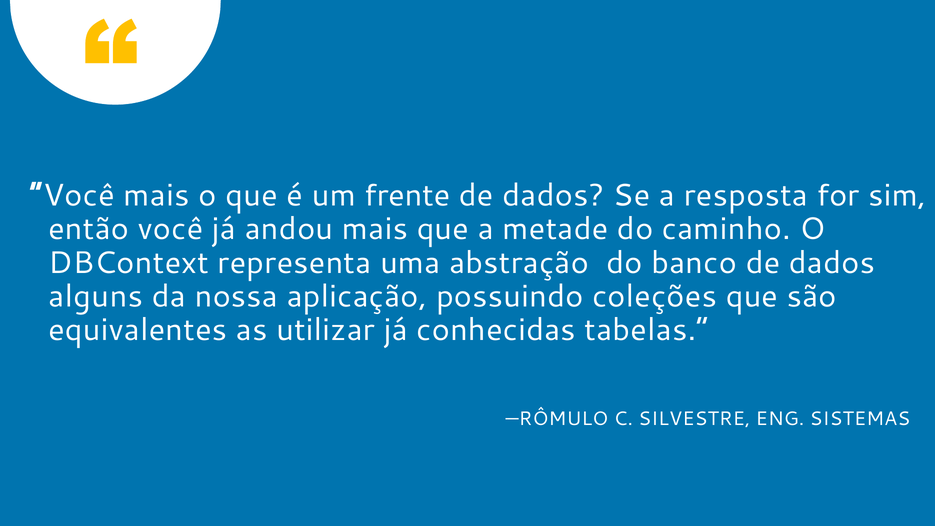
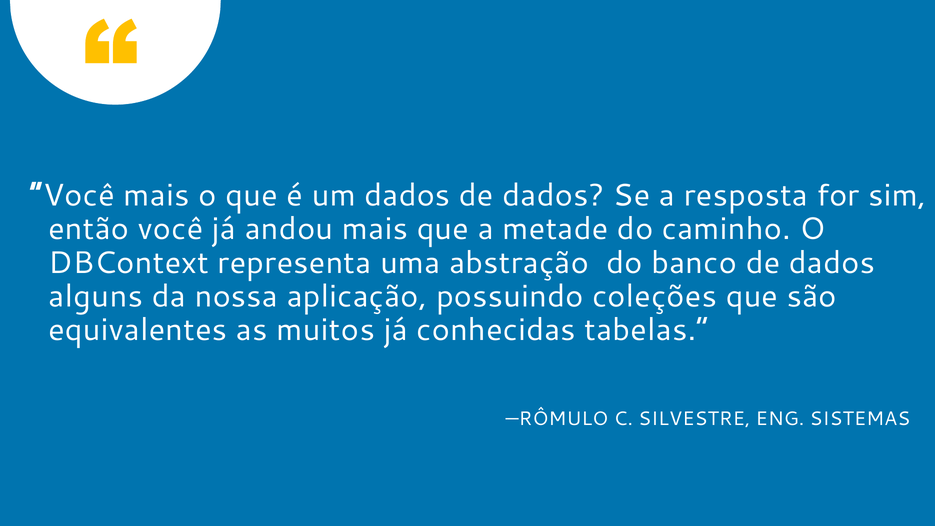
um frente: frente -> dados
utilizar: utilizar -> muitos
